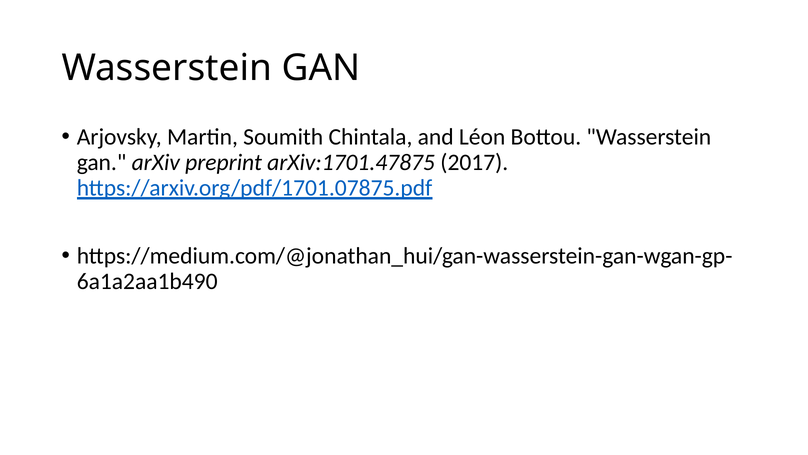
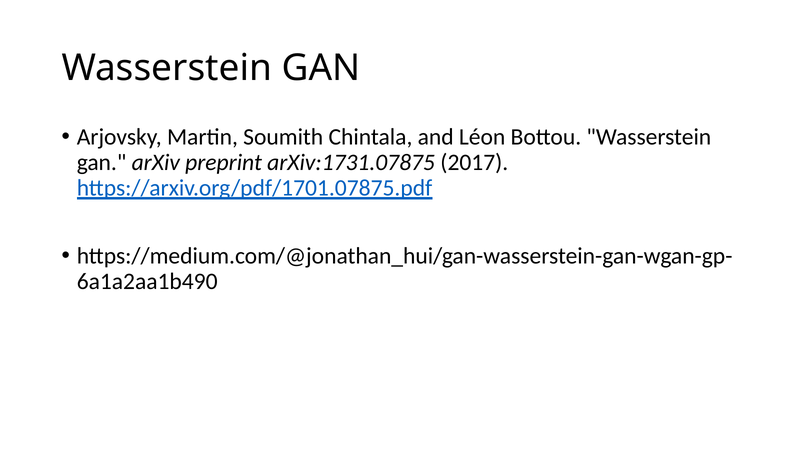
arXiv:1701.47875: arXiv:1701.47875 -> arXiv:1731.07875
